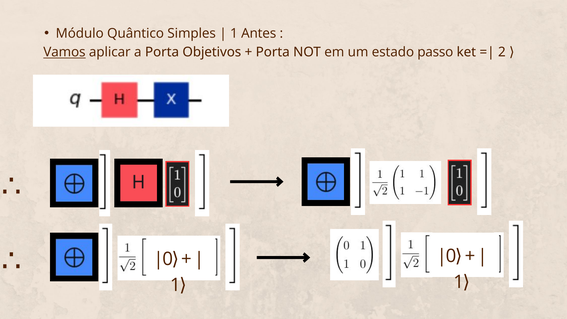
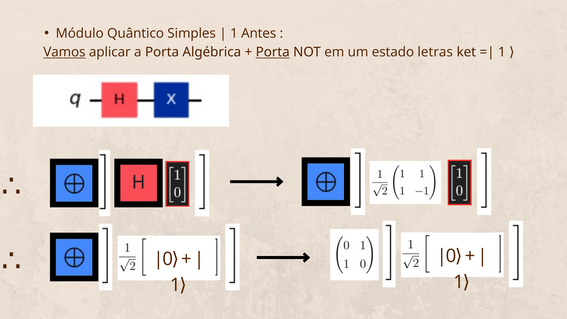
Objetivos: Objetivos -> Algébrica
Porta at (273, 52) underline: none -> present
passo: passo -> letras
2 at (502, 52): 2 -> 1
